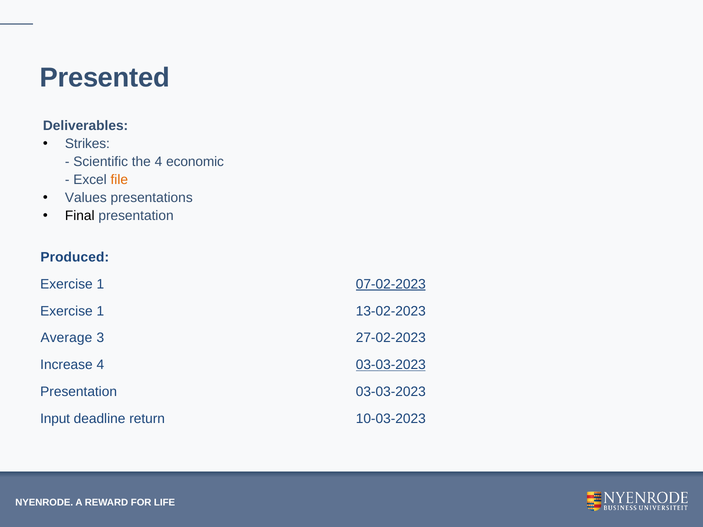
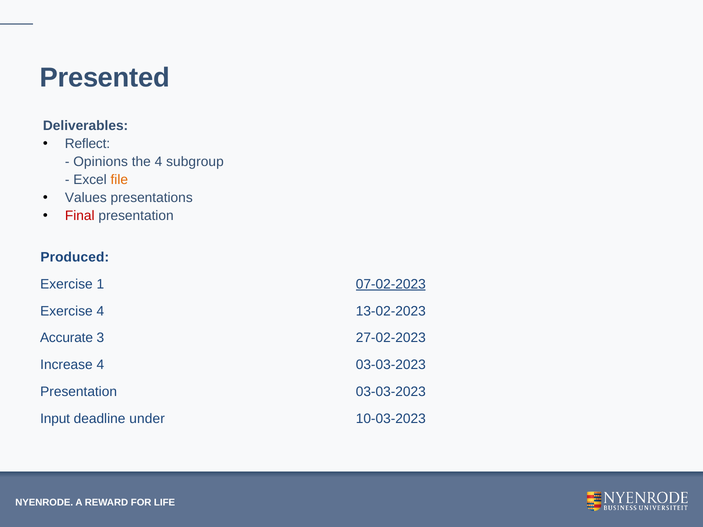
Strikes: Strikes -> Reflect
Scientific: Scientific -> Opinions
economic: economic -> subgroup
Final colour: black -> red
1 at (100, 311): 1 -> 4
Average: Average -> Accurate
03-03-2023 at (391, 365) underline: present -> none
return: return -> under
